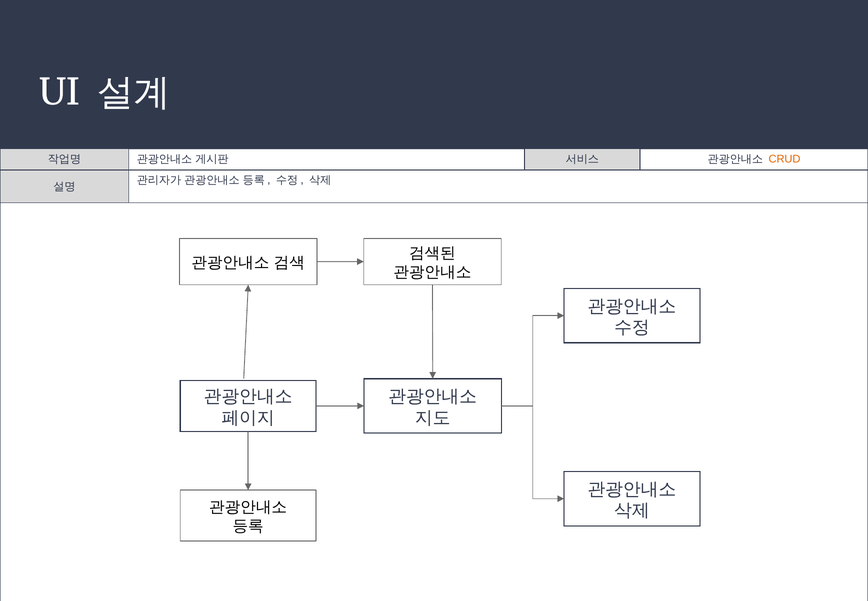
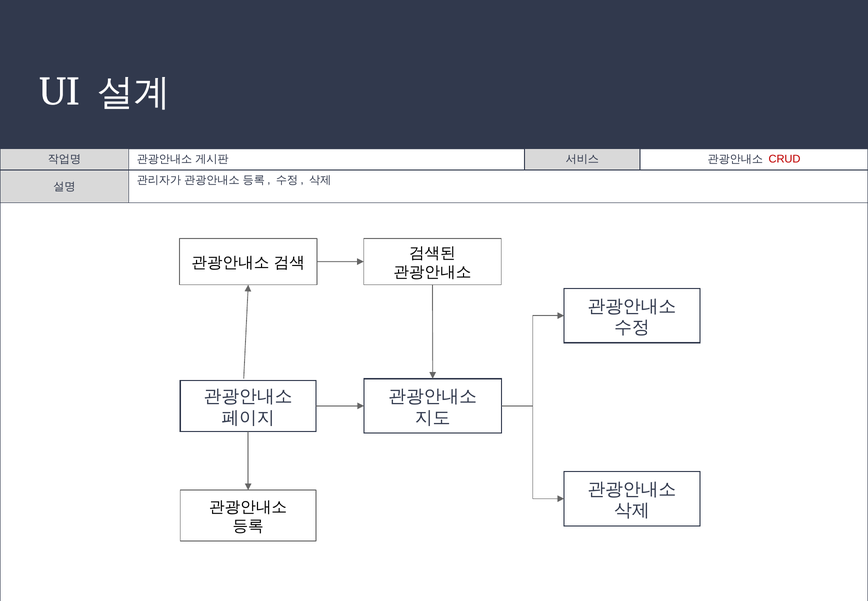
CRUD colour: orange -> red
